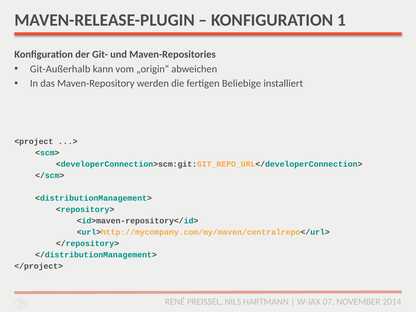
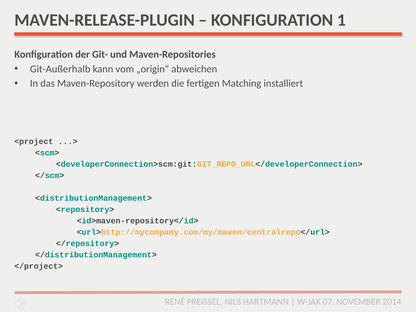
Beliebige: Beliebige -> Matching
